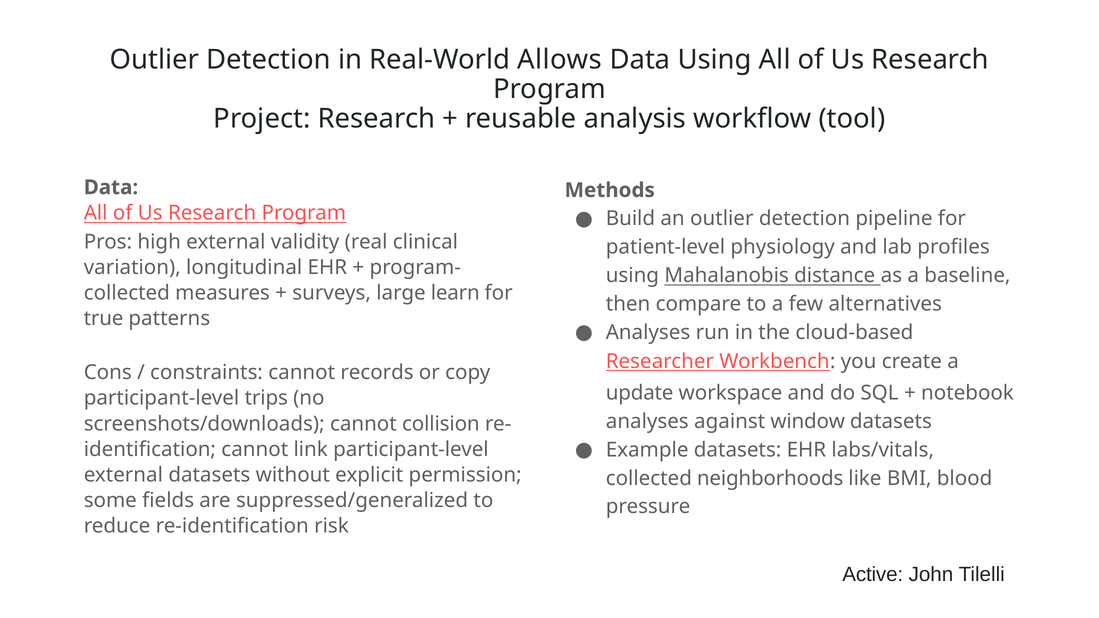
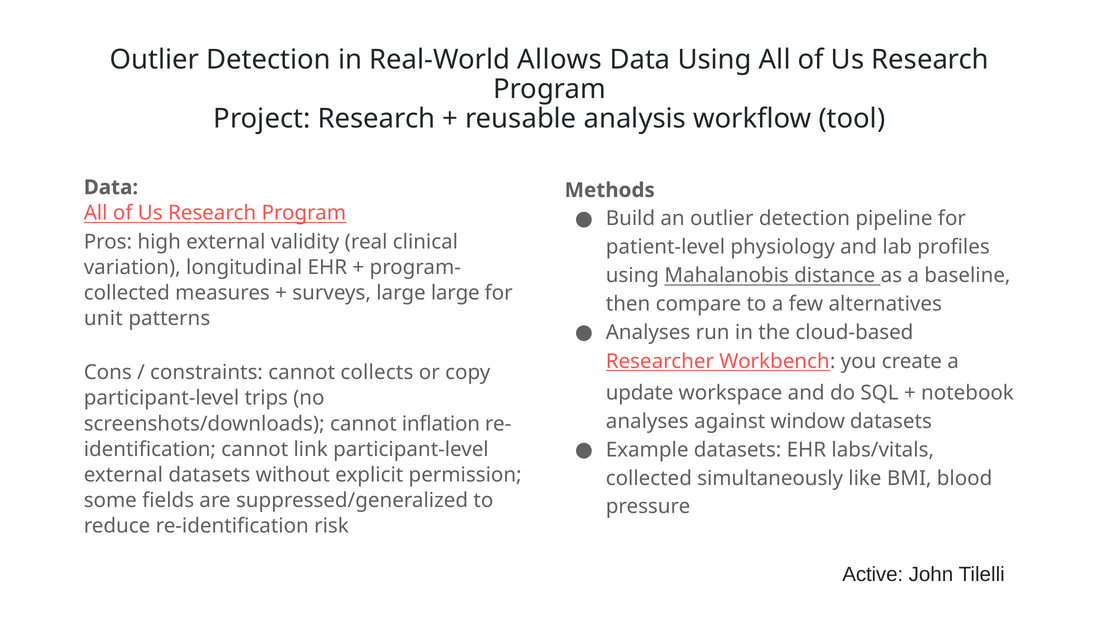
large learn: learn -> large
true: true -> unit
records: records -> collects
collision: collision -> inflation
neighborhoods: neighborhoods -> simultaneously
